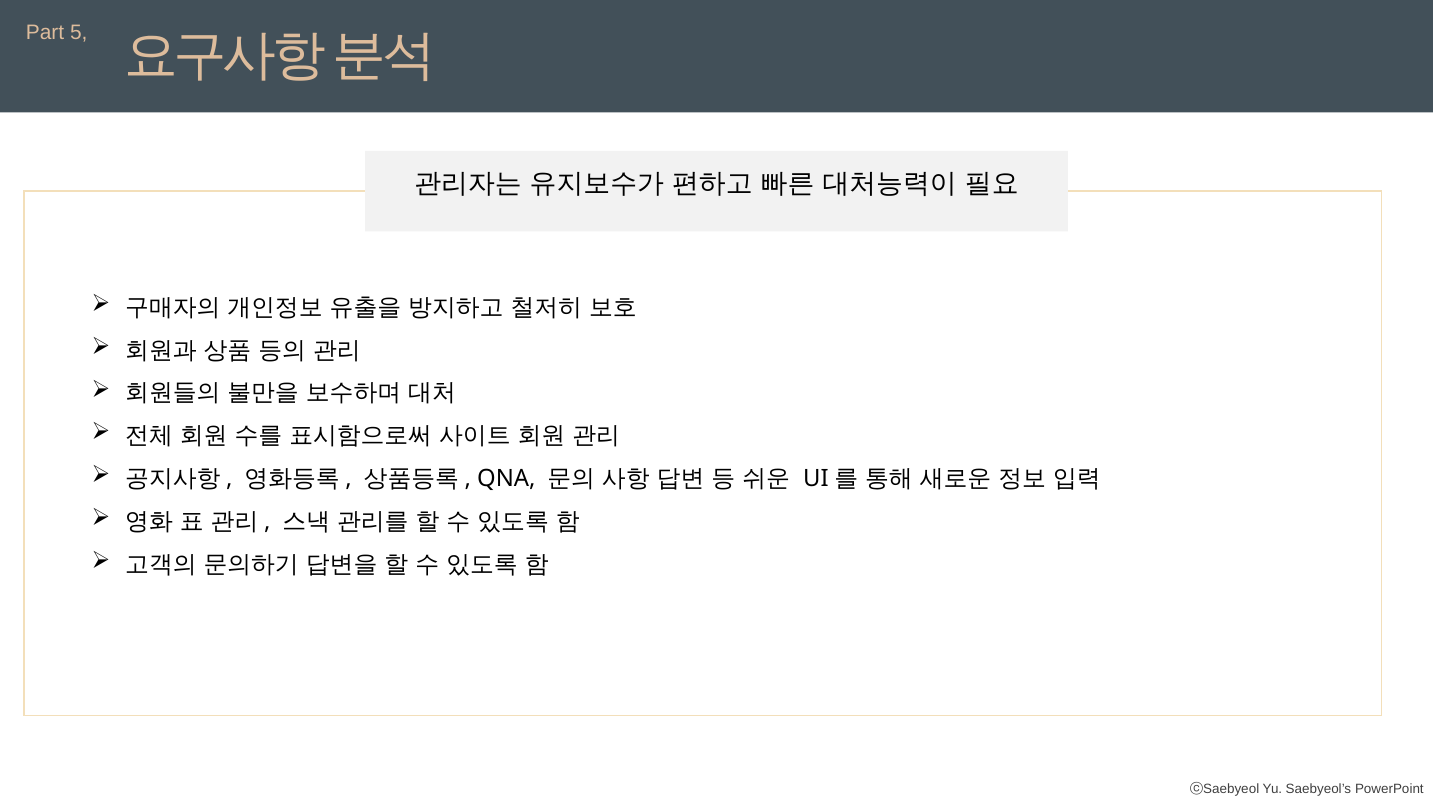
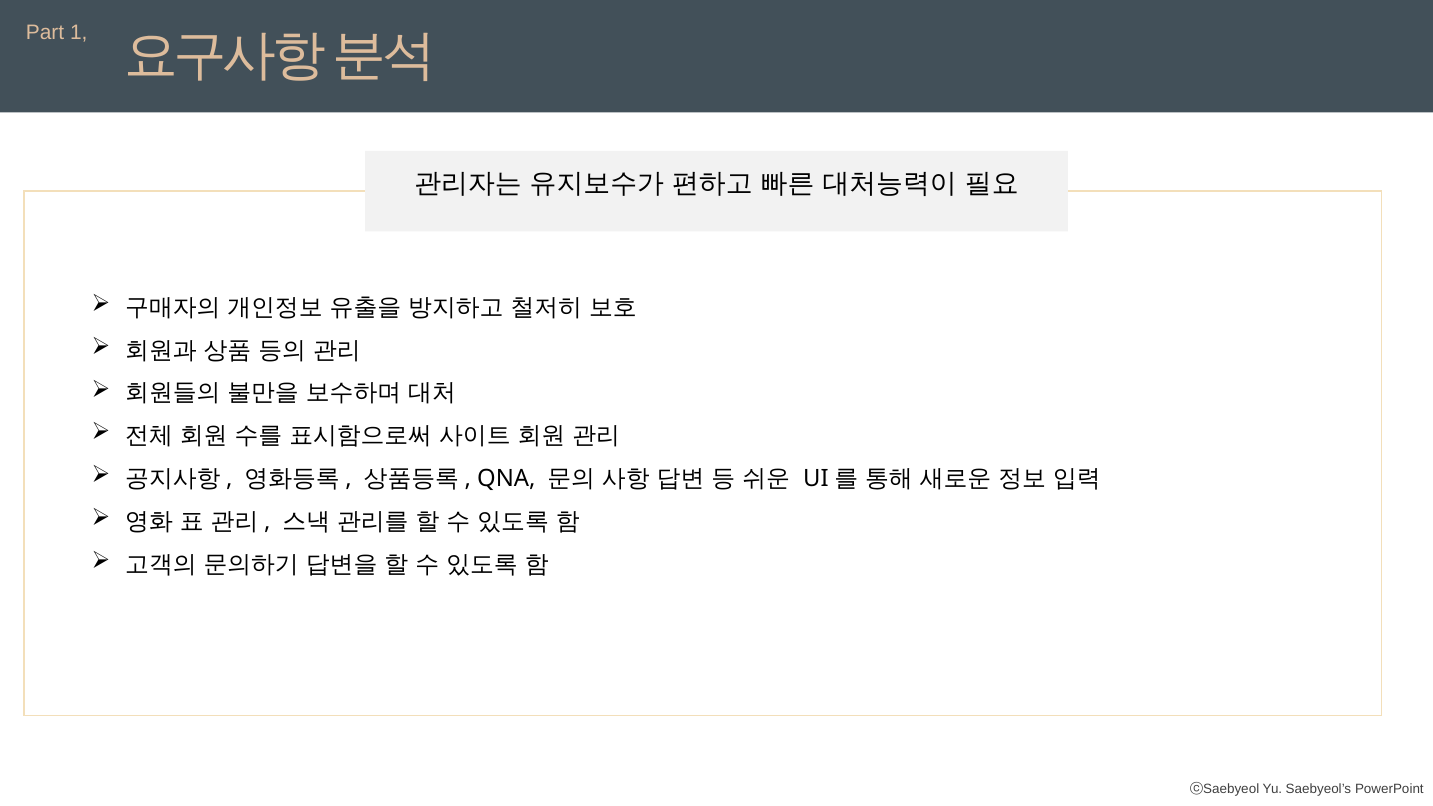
5: 5 -> 1
